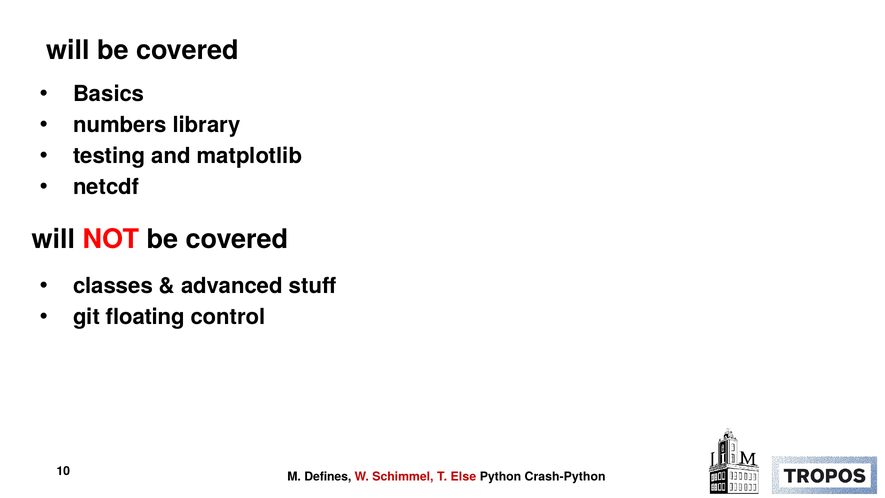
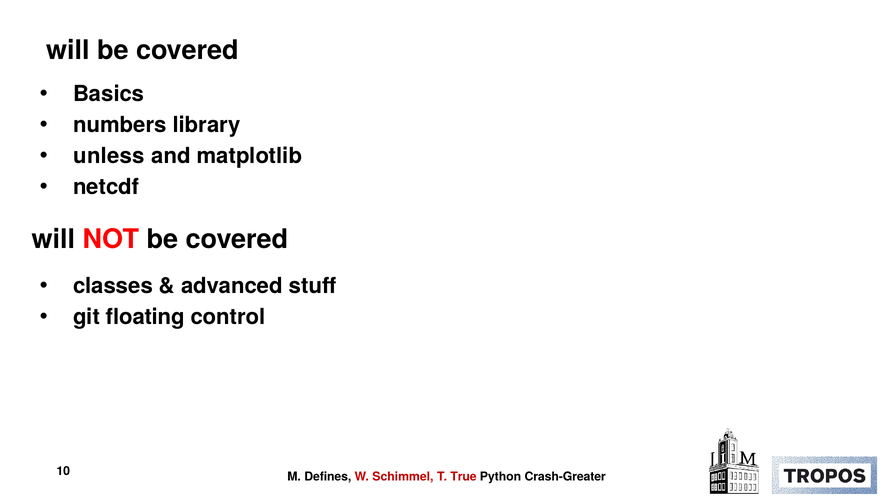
testing: testing -> unless
Else: Else -> True
Crash-Python: Crash-Python -> Crash-Greater
